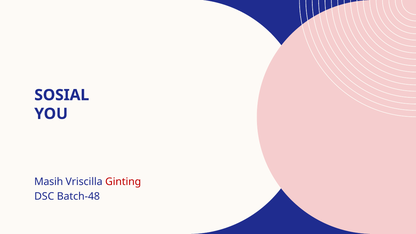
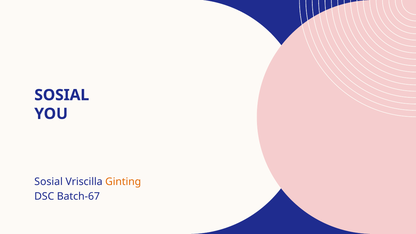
Masih at (49, 182): Masih -> Sosial
Ginting colour: red -> orange
Batch-48: Batch-48 -> Batch-67
